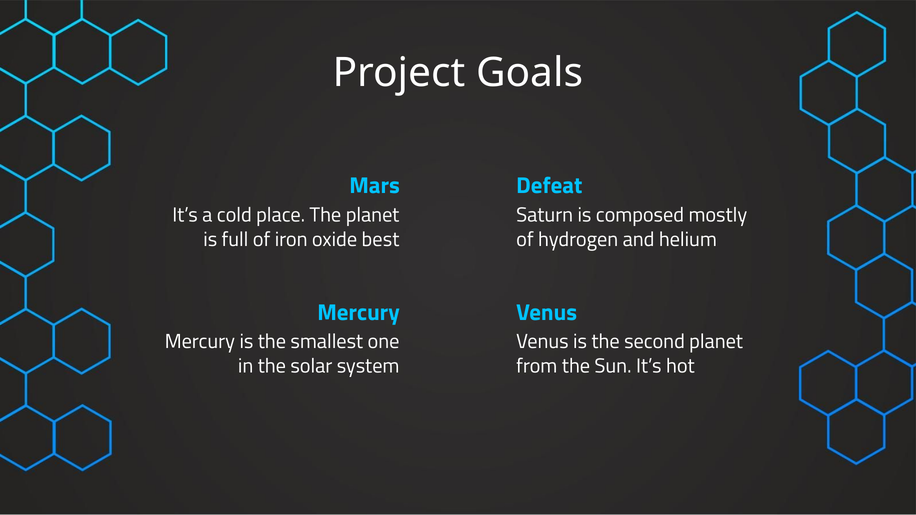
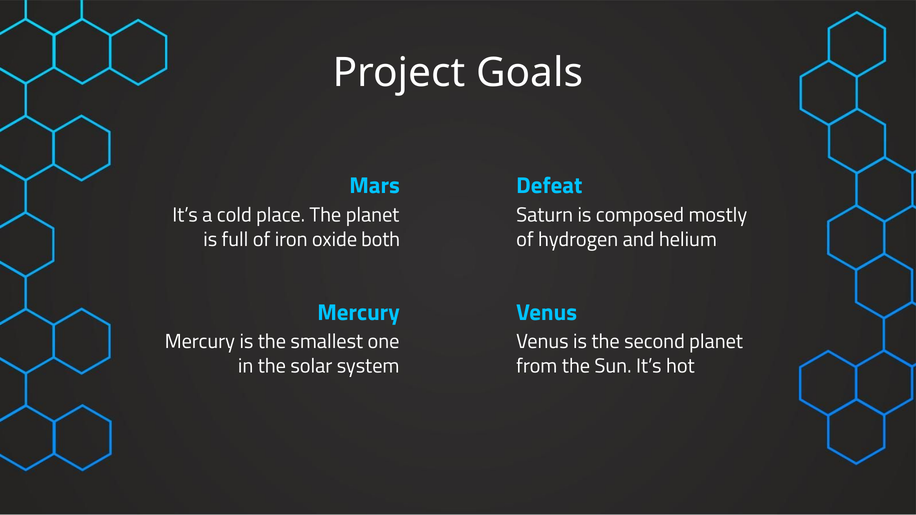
best: best -> both
